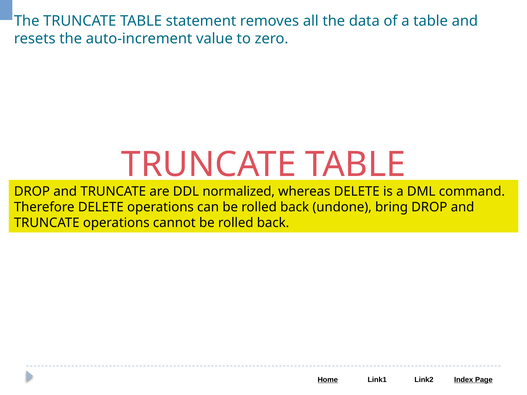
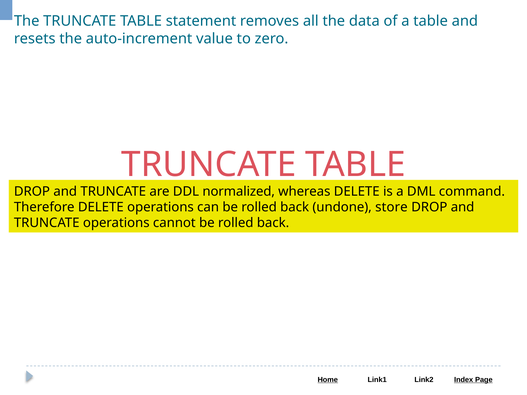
bring: bring -> store
